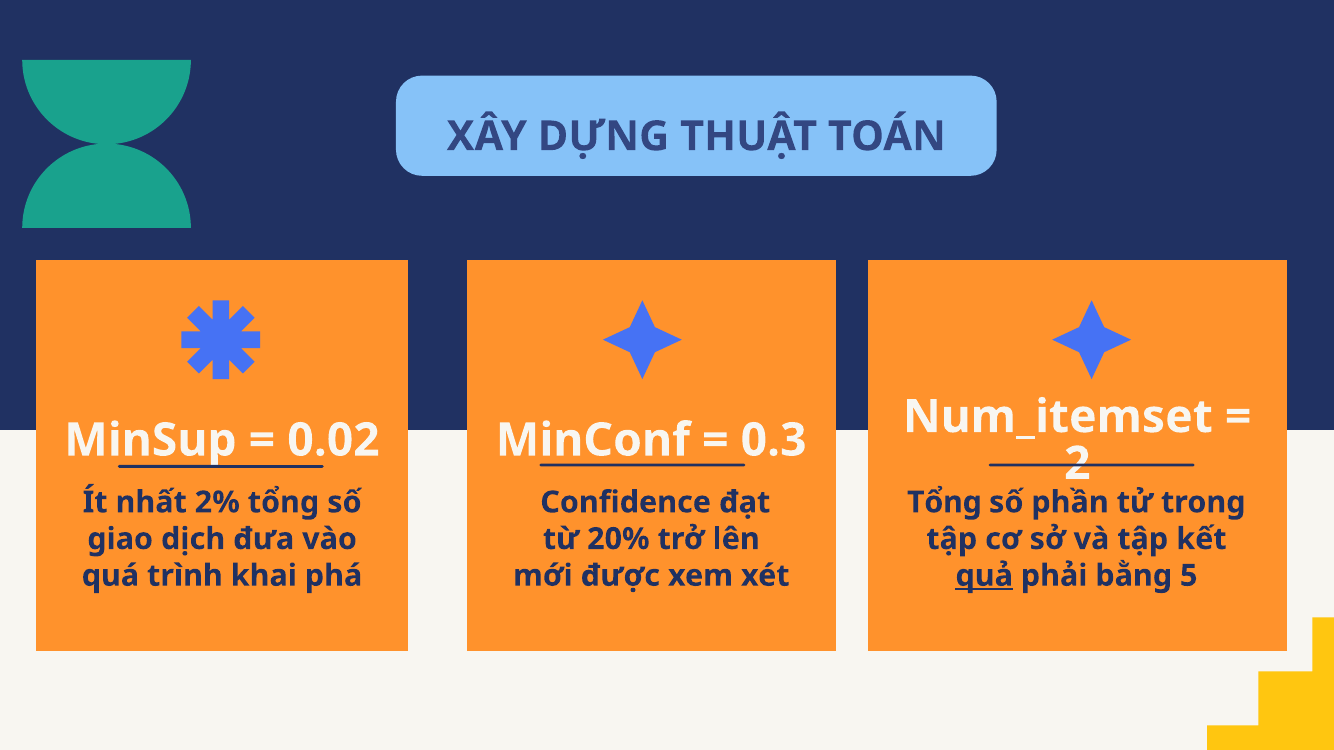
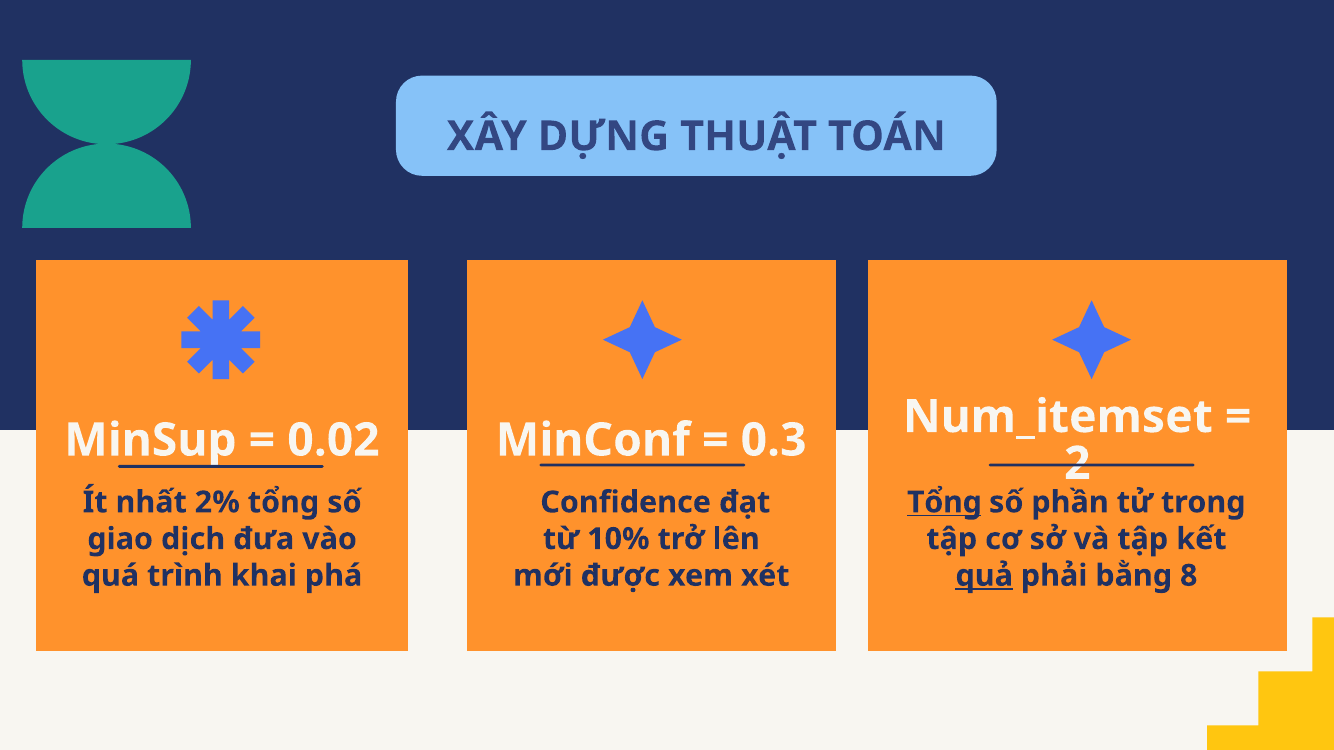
Tổng at (944, 503) underline: none -> present
20%: 20% -> 10%
5: 5 -> 8
